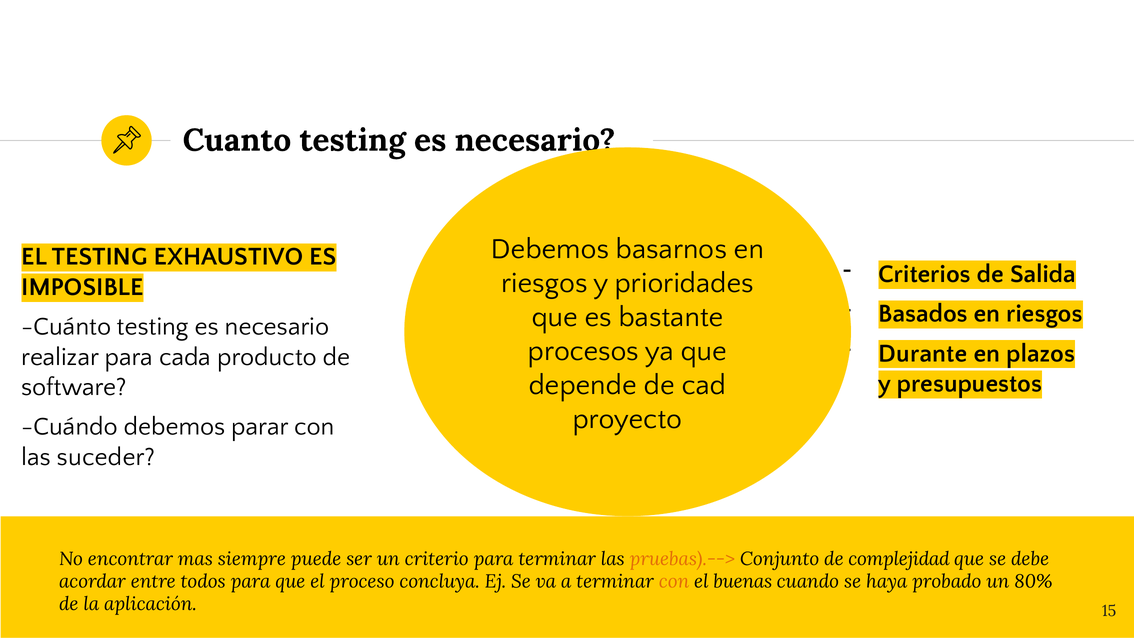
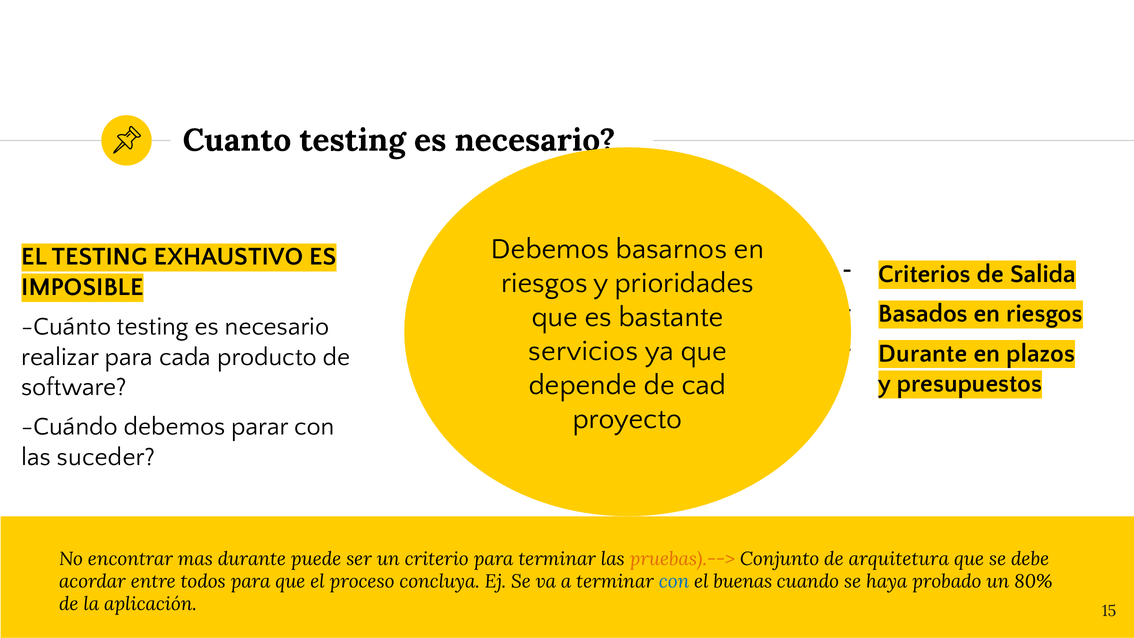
procesos: procesos -> servicios
mas siempre: siempre -> durante
complejidad: complejidad -> arquitetura
con at (674, 581) colour: orange -> blue
